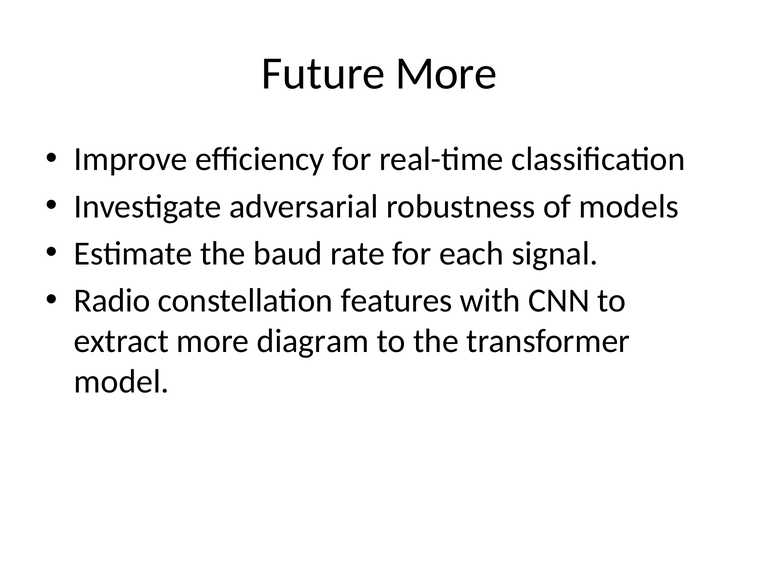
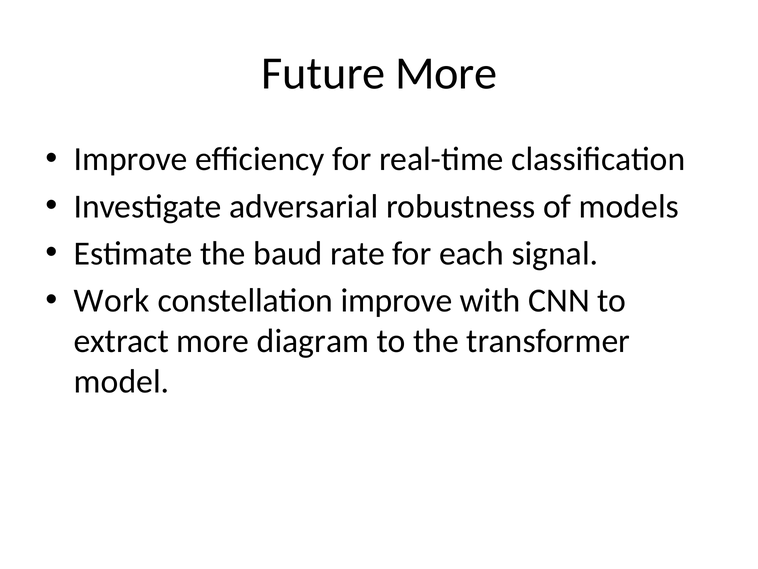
Radio: Radio -> Work
constellation features: features -> improve
